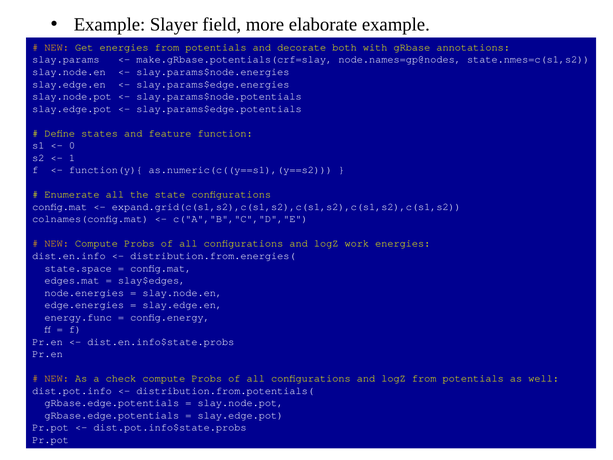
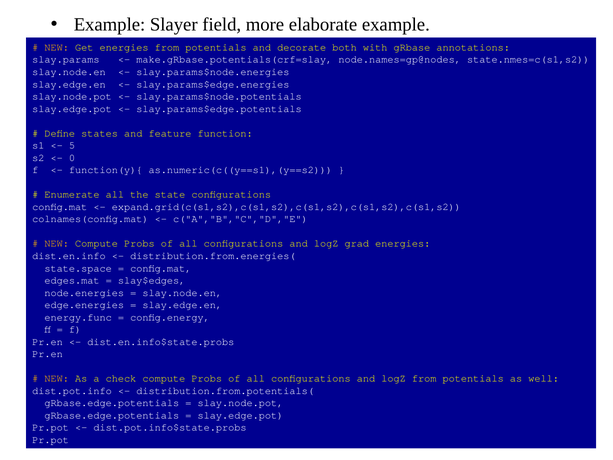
0: 0 -> 5
1: 1 -> 0
work: work -> grad
